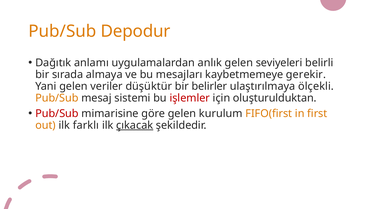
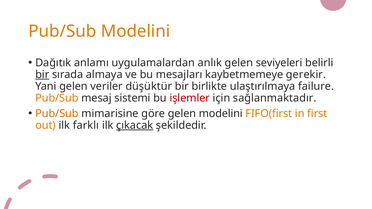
Pub/Sub Depodur: Depodur -> Modelini
bir at (42, 75) underline: none -> present
belirler: belirler -> birlikte
ölçekli: ölçekli -> failure
oluşturulduktan: oluşturulduktan -> sağlanmaktadır
Pub/Sub at (57, 114) colour: red -> orange
gelen kurulum: kurulum -> modelini
